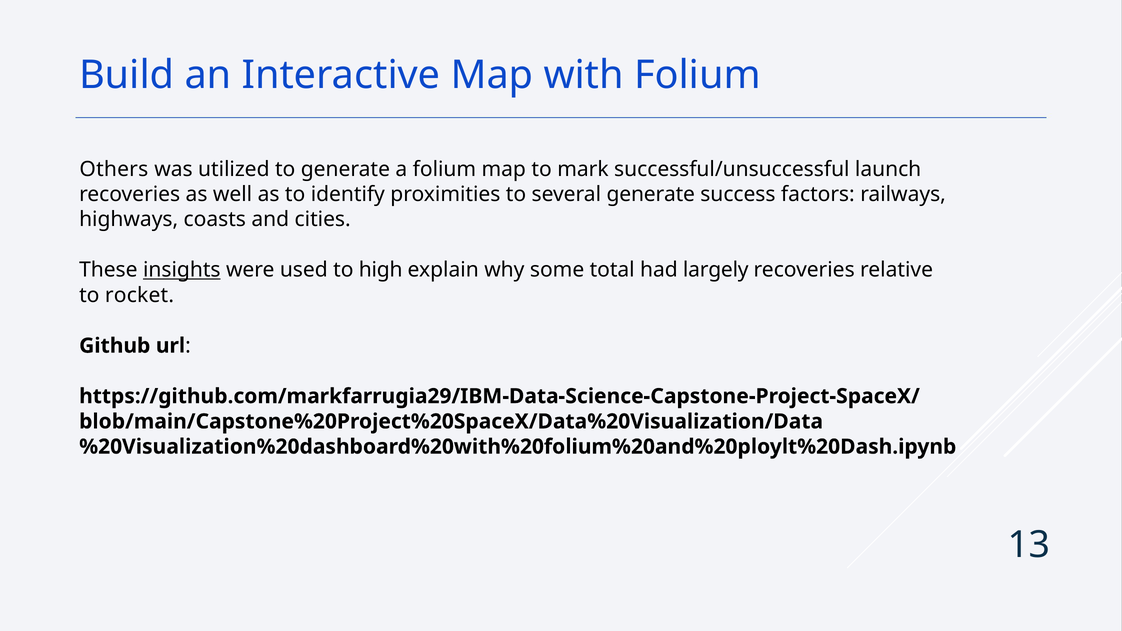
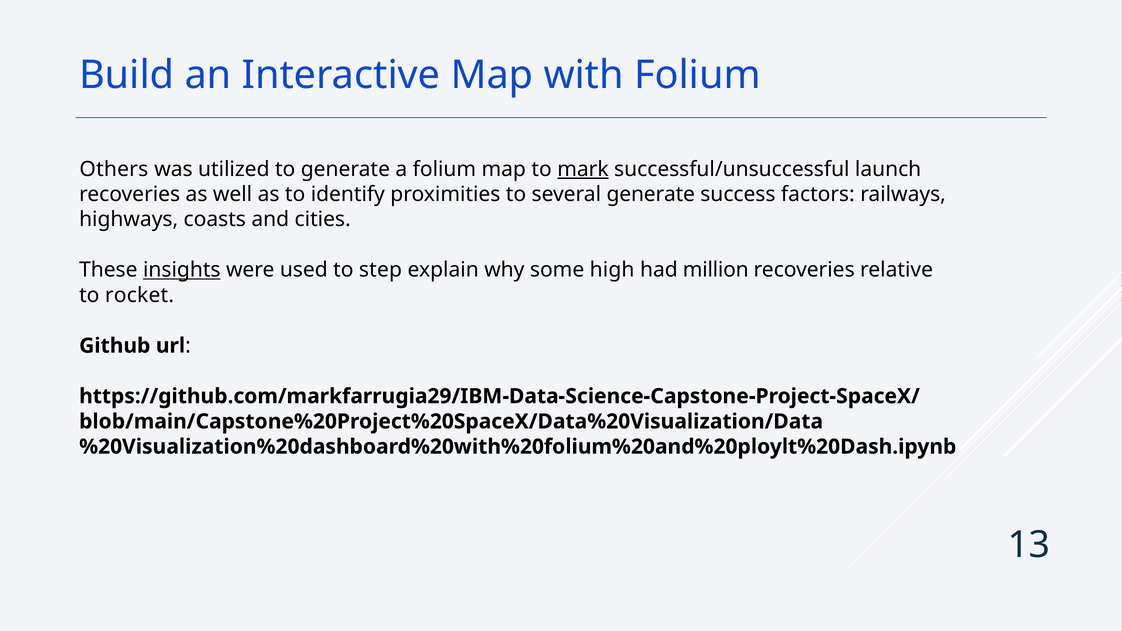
mark underline: none -> present
high: high -> step
total: total -> high
largely: largely -> million
